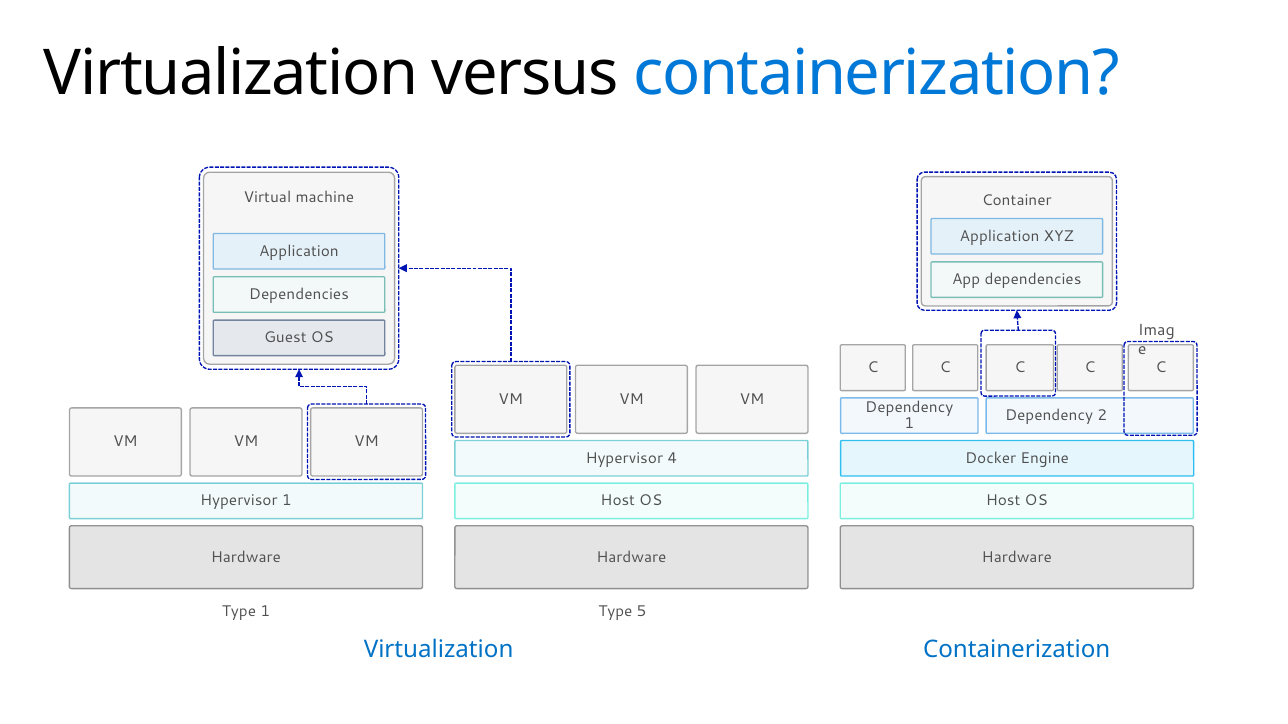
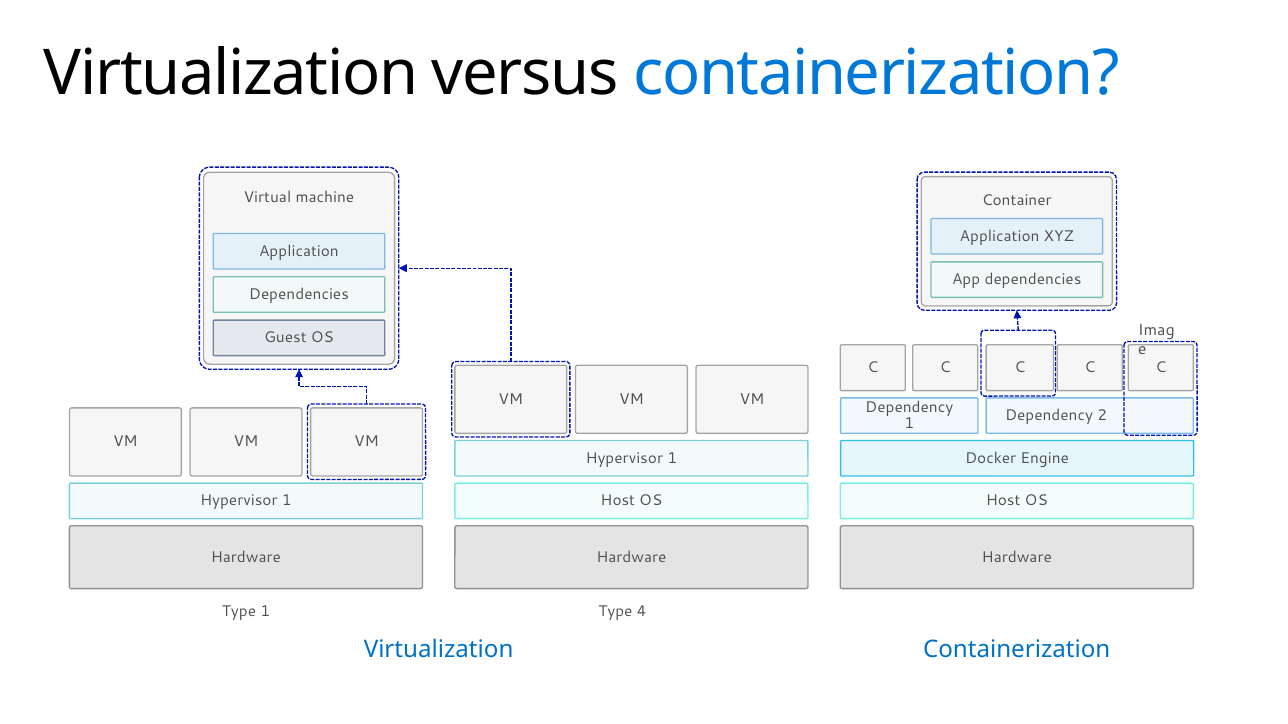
4 at (672, 458): 4 -> 1
5: 5 -> 4
